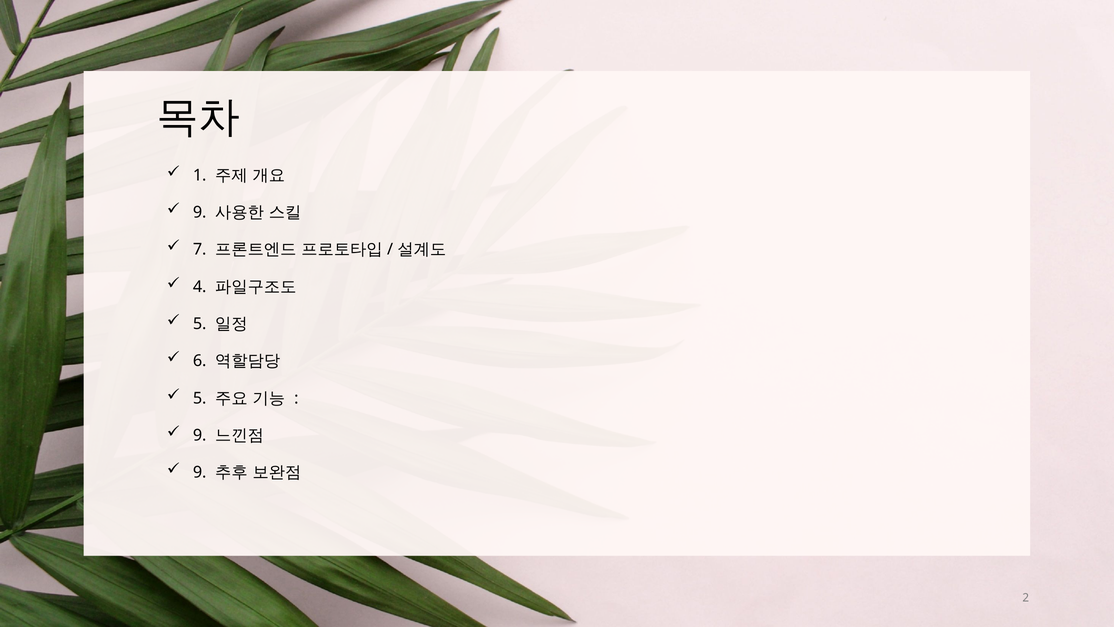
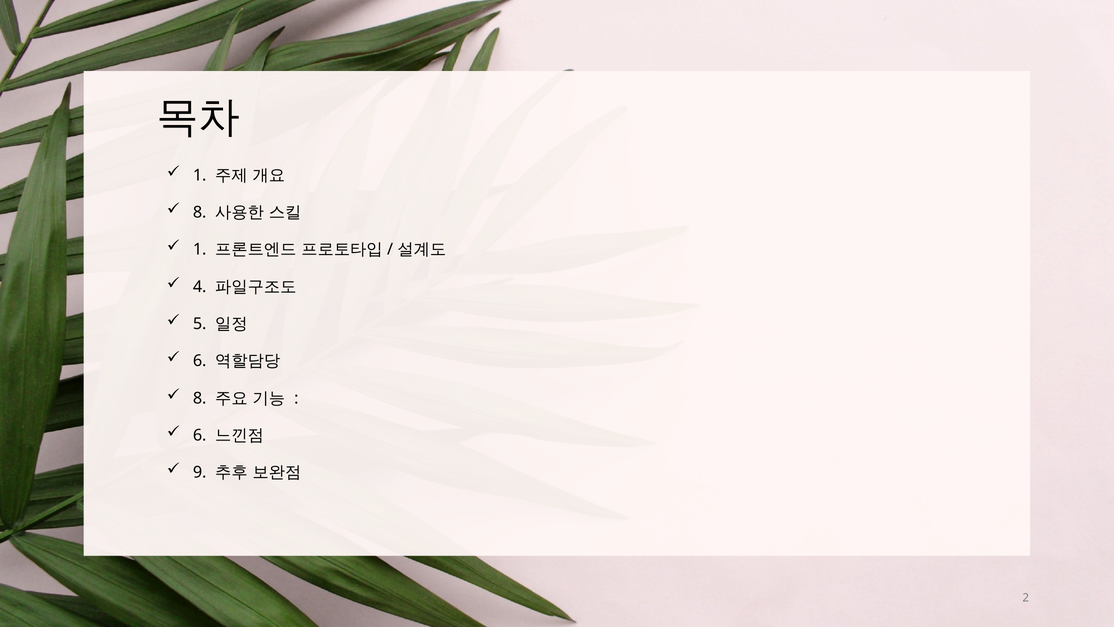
9 at (200, 212): 9 -> 8
7 at (200, 249): 7 -> 1
5 at (200, 398): 5 -> 8
9 at (200, 435): 9 -> 6
